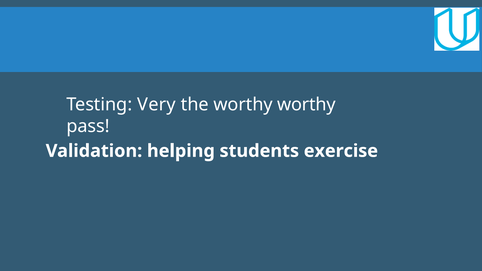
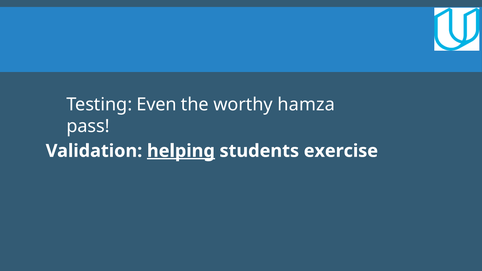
Very: Very -> Even
worthy worthy: worthy -> hamza
helping underline: none -> present
